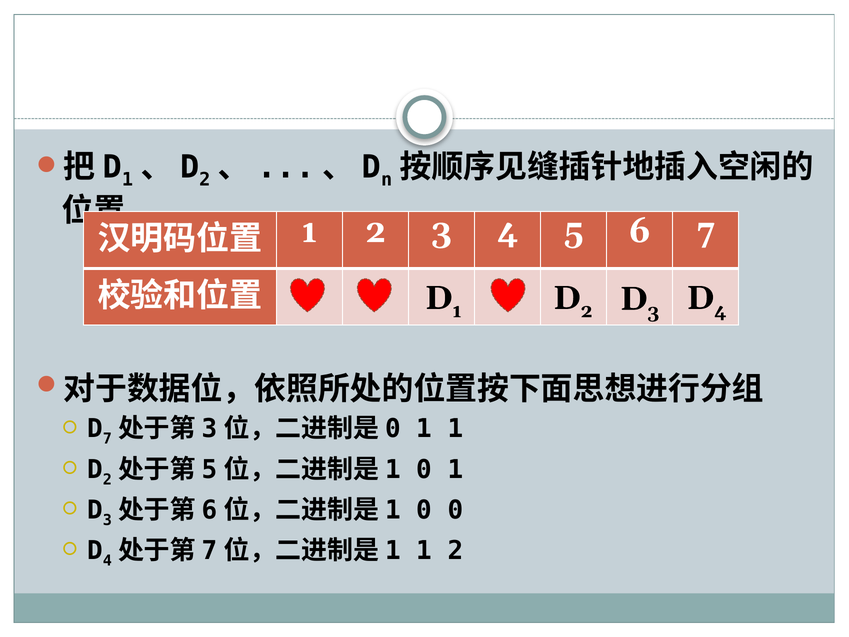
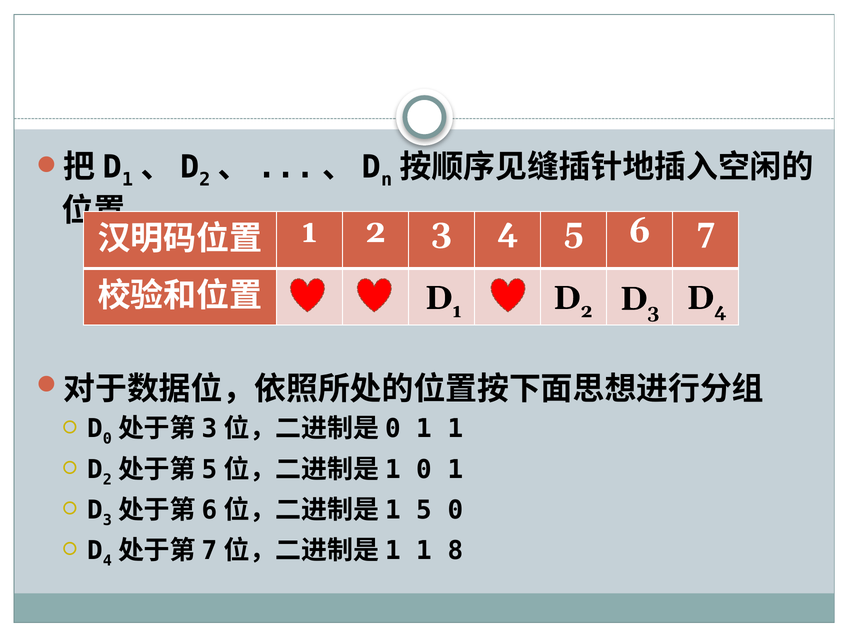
7 at (107, 439): 7 -> 0
0 at (424, 510): 0 -> 5
2 at (455, 550): 2 -> 8
